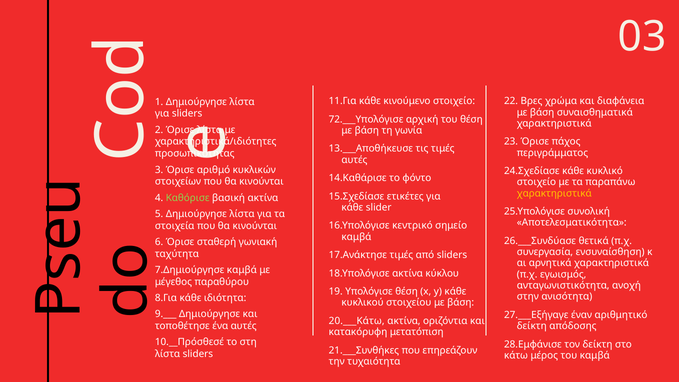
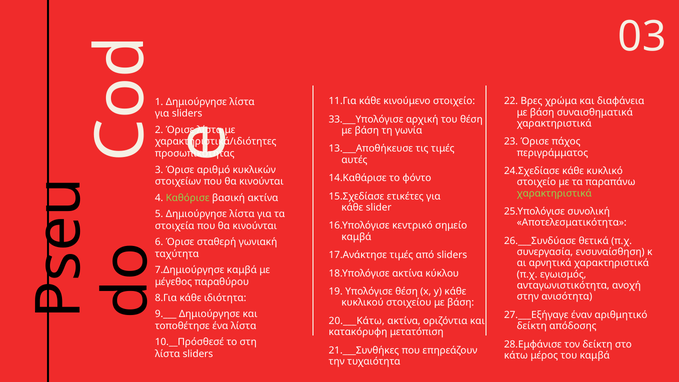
72.___Υπολόγισε: 72.___Υπολόγισε -> 33.___Υπολόγισε
χαρακτηριστικά at (554, 193) colour: yellow -> light green
ένα αυτές: αυτές -> λίστα
